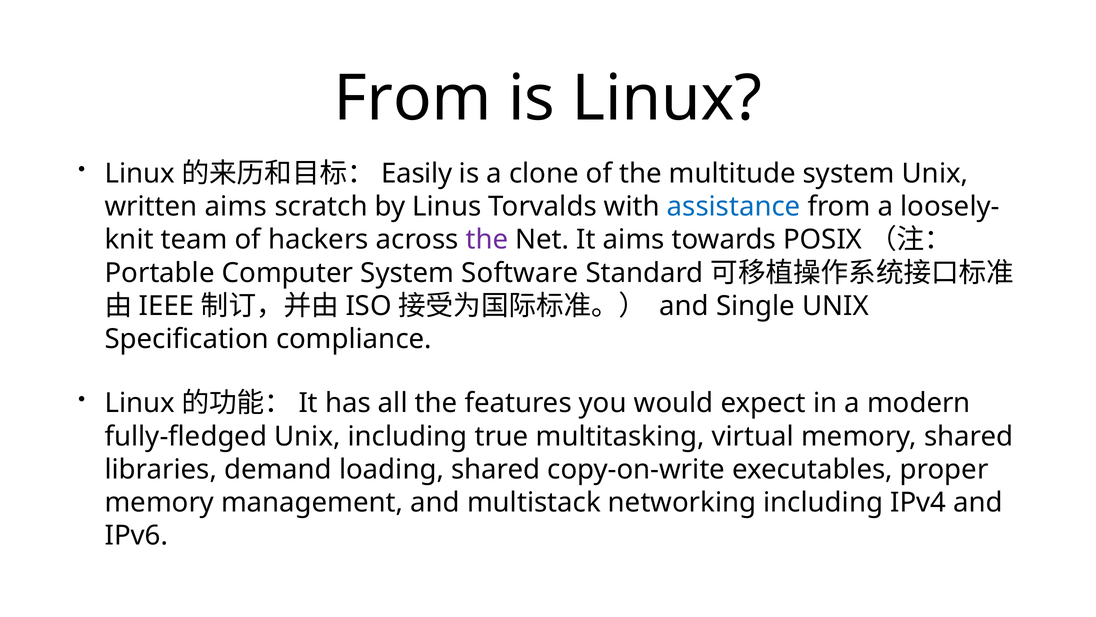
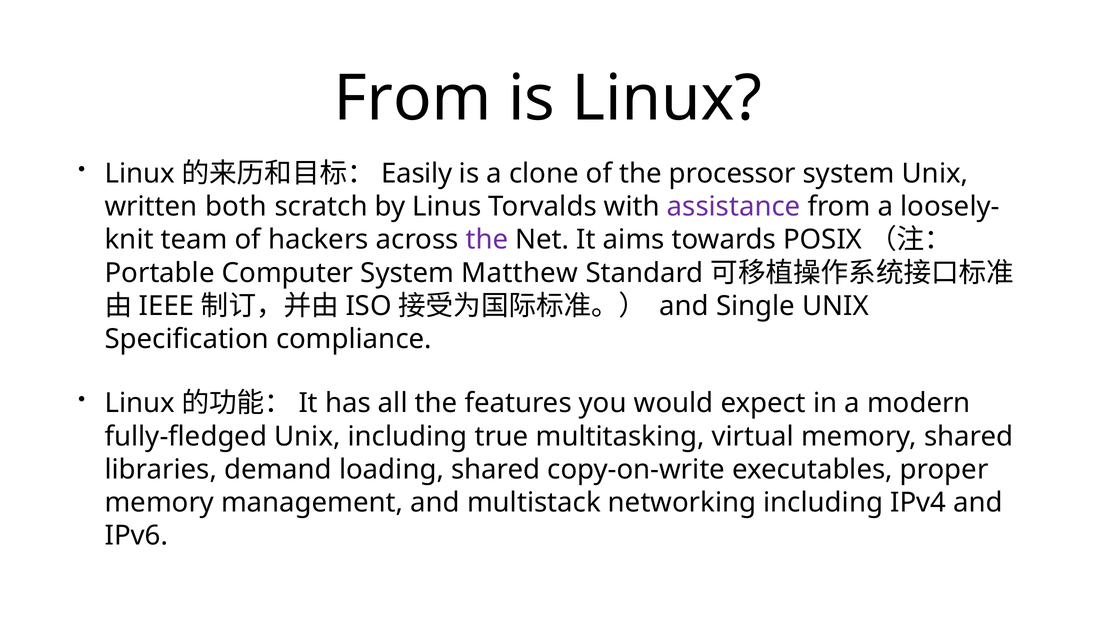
multitude: multitude -> processor
written aims: aims -> both
assistance colour: blue -> purple
Software: Software -> Matthew
